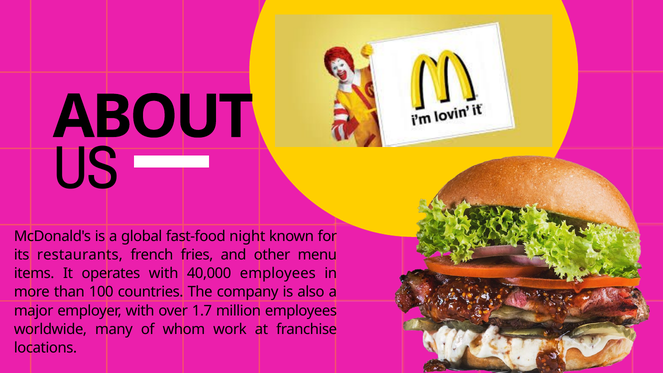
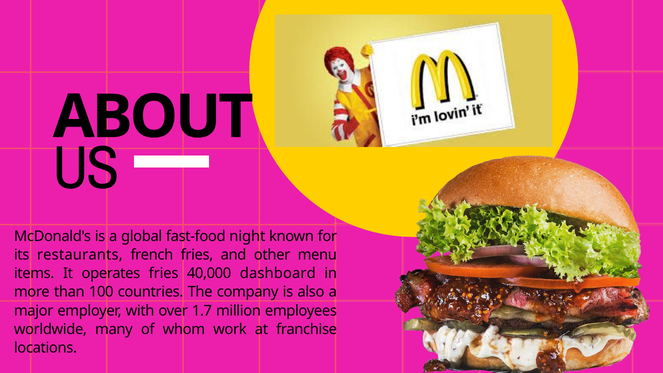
operates with: with -> fries
40,000 employees: employees -> dashboard
